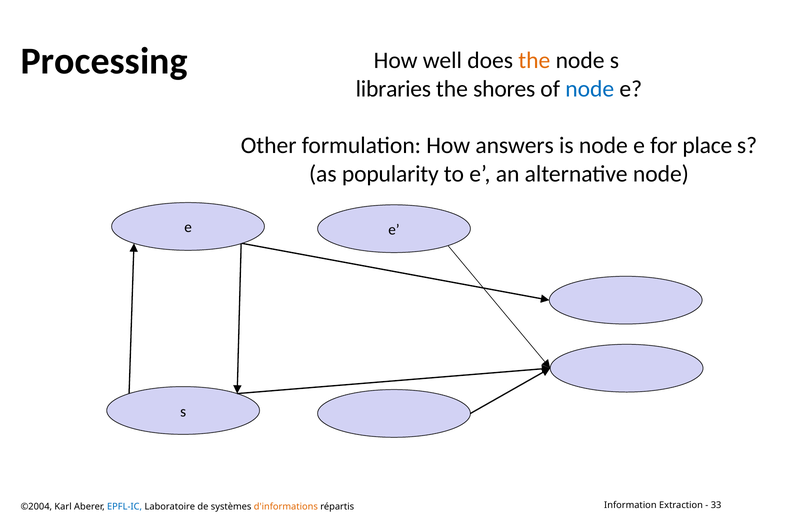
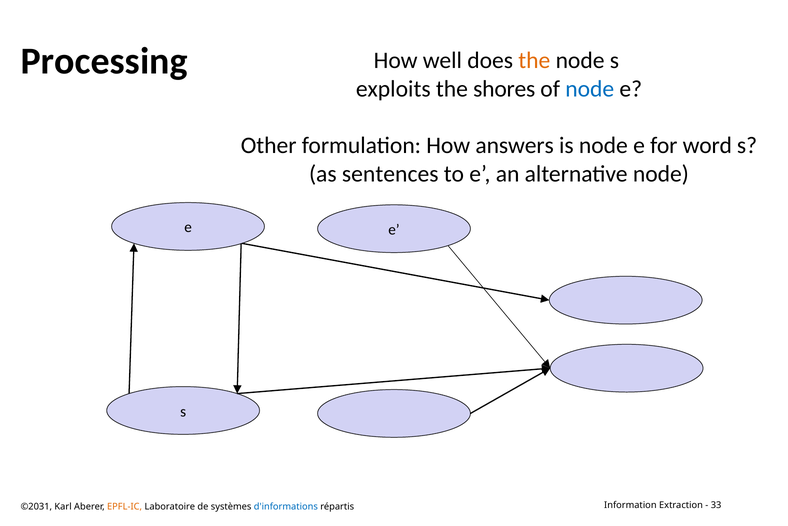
libraries: libraries -> exploits
place: place -> word
popularity: popularity -> sentences
©2004: ©2004 -> ©2031
EPFL-IC colour: blue -> orange
d'informations colour: orange -> blue
